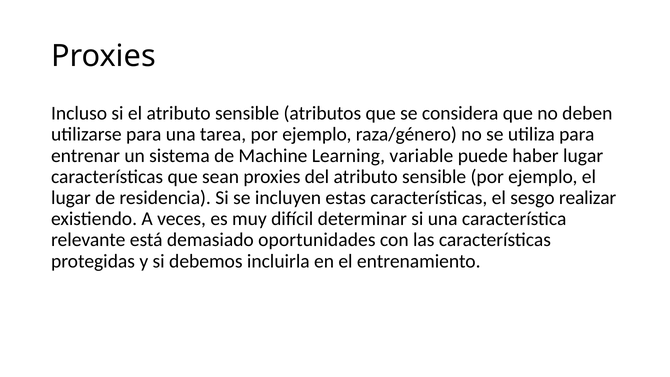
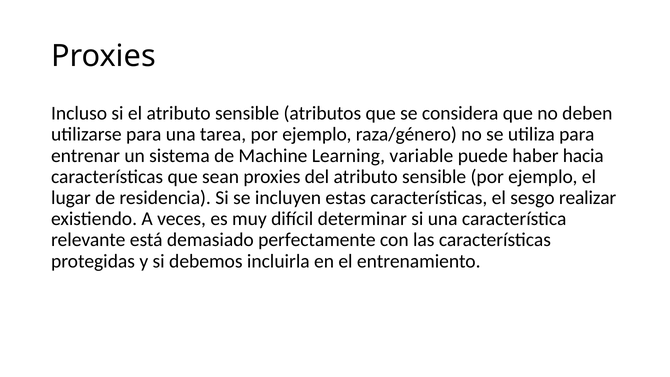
haber lugar: lugar -> hacia
oportunidades: oportunidades -> perfectamente
